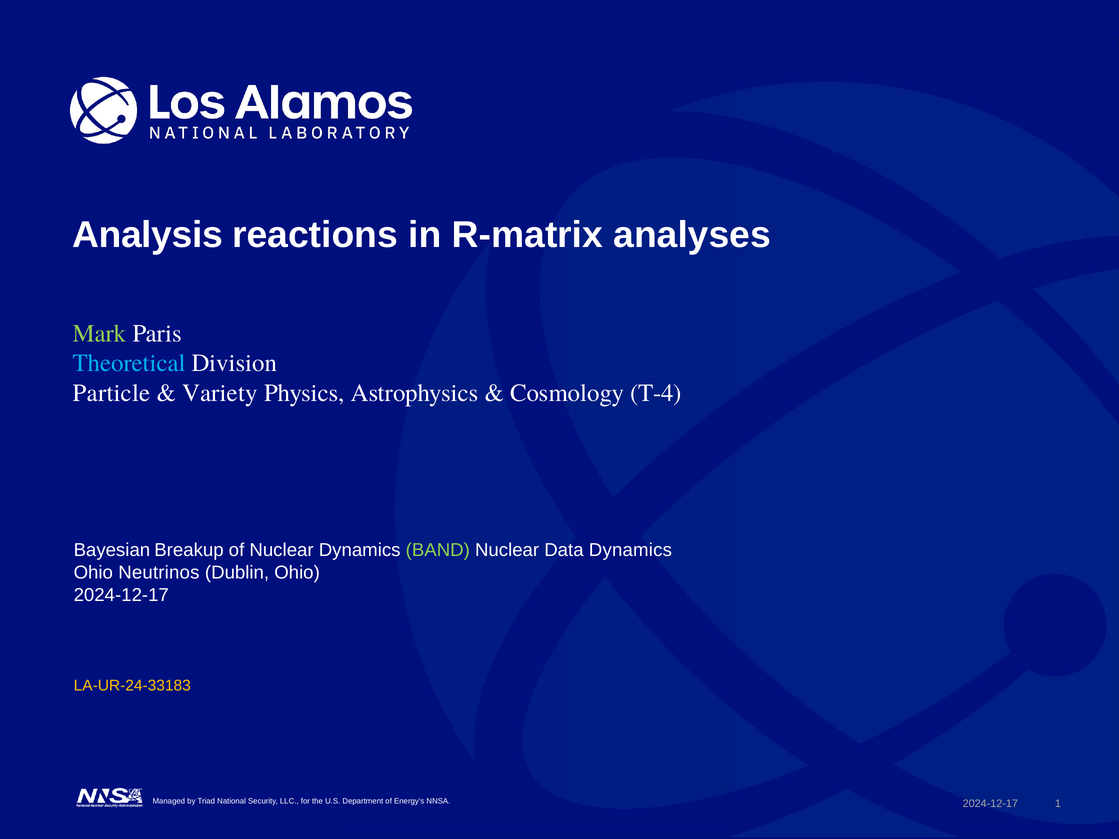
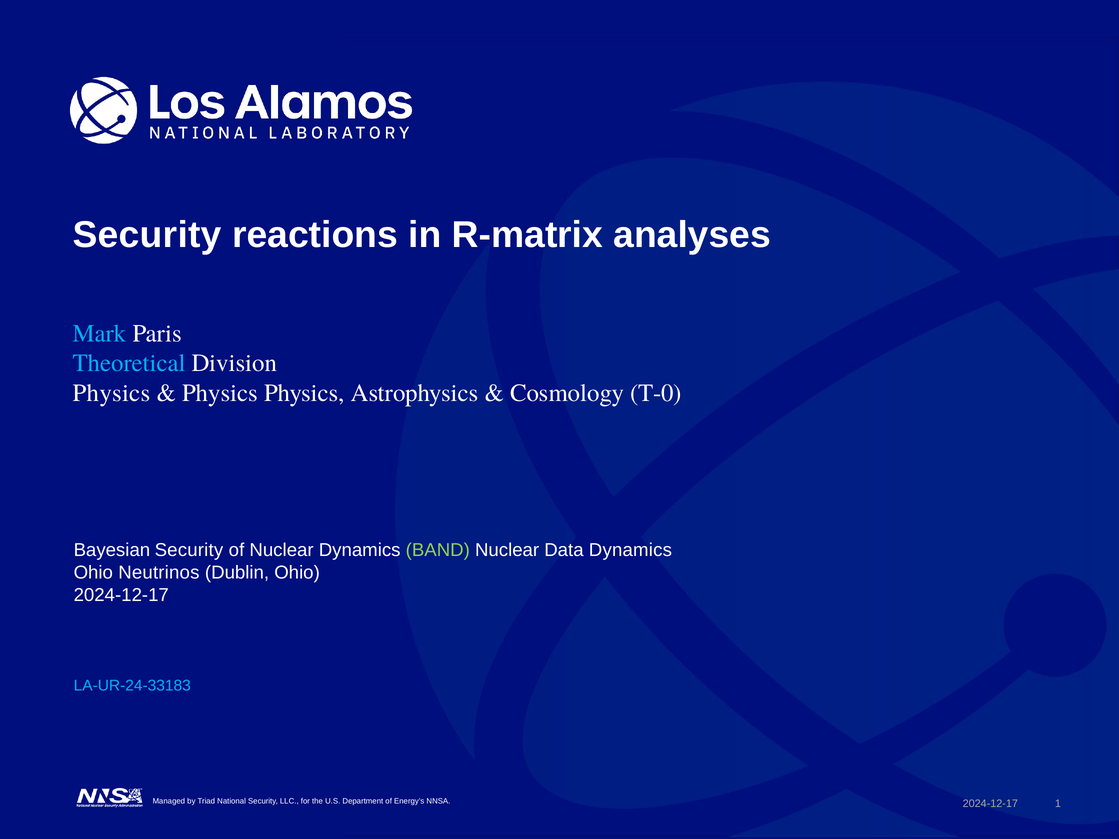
Analysis at (147, 235): Analysis -> Security
Mark colour: light green -> light blue
Particle at (111, 393): Particle -> Physics
Variety at (220, 393): Variety -> Physics
T-4: T-4 -> T-0
Bayesian Breakup: Breakup -> Security
LA-UR-24-33183 colour: yellow -> light blue
